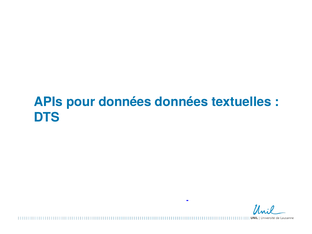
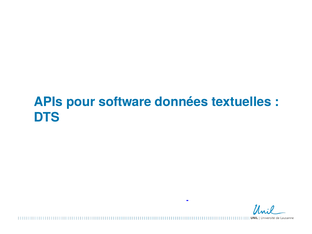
pour données: données -> software
